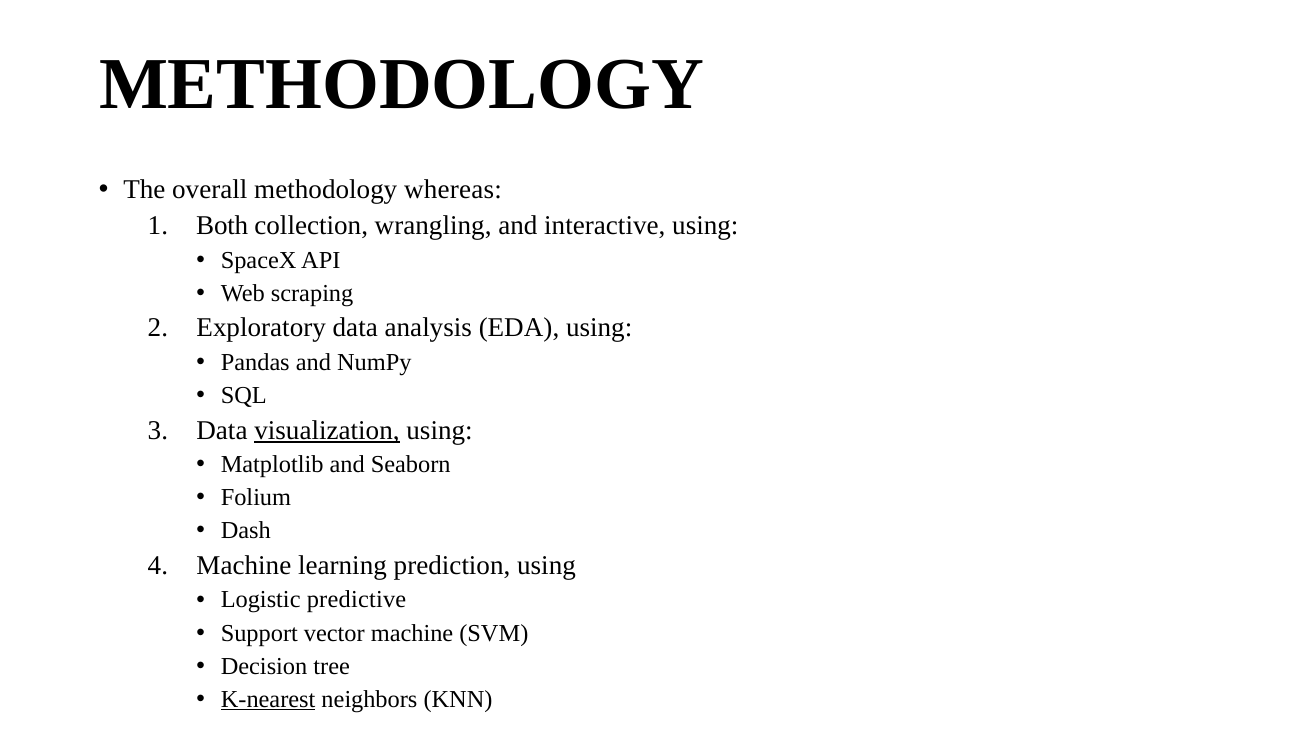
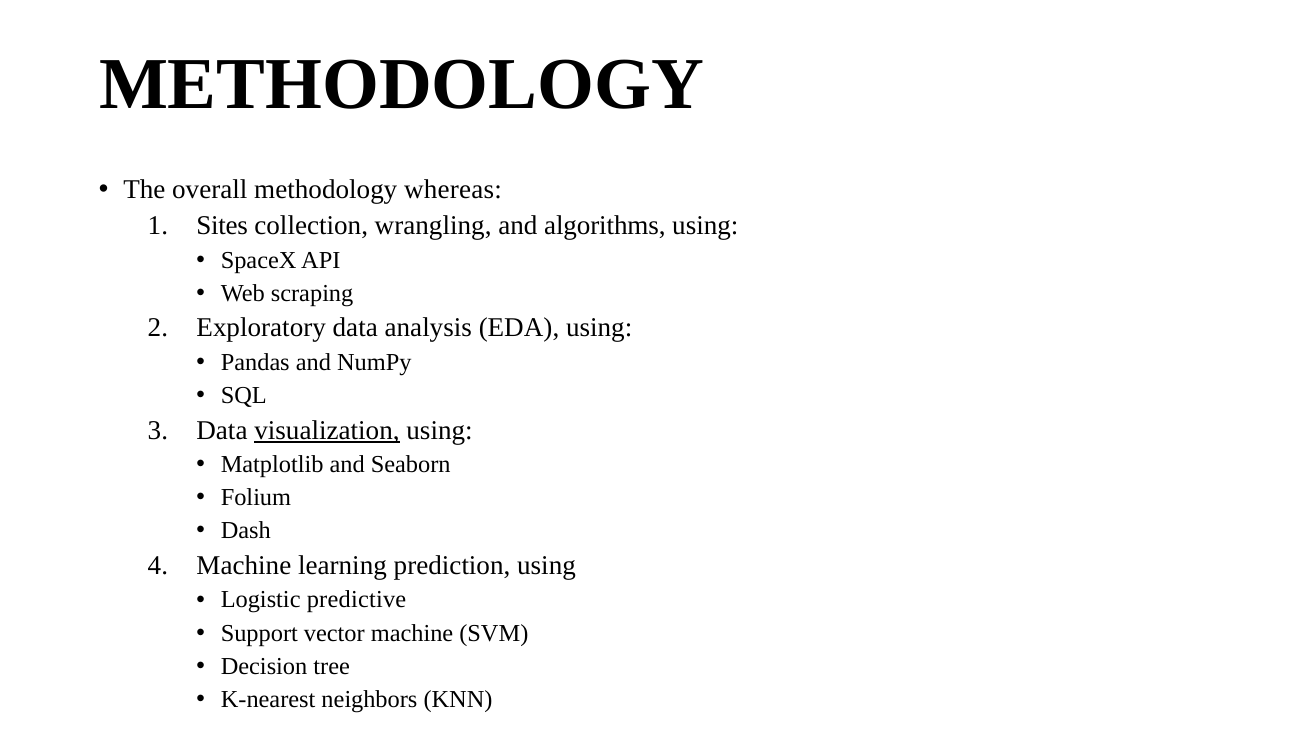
Both: Both -> Sites
interactive: interactive -> algorithms
K-nearest underline: present -> none
